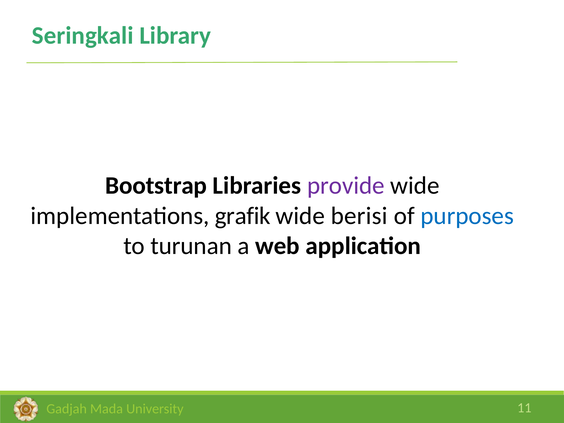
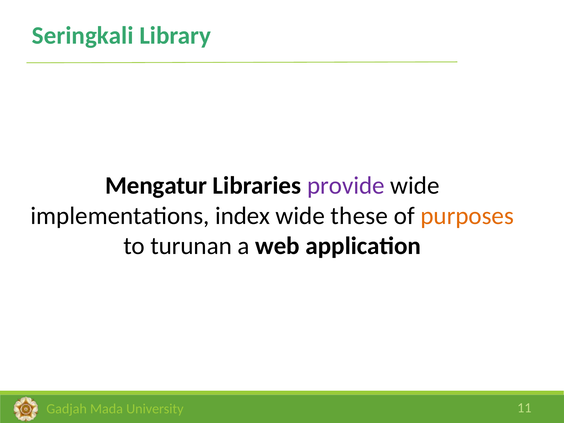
Bootstrap: Bootstrap -> Mengatur
grafik: grafik -> index
berisi: berisi -> these
purposes colour: blue -> orange
